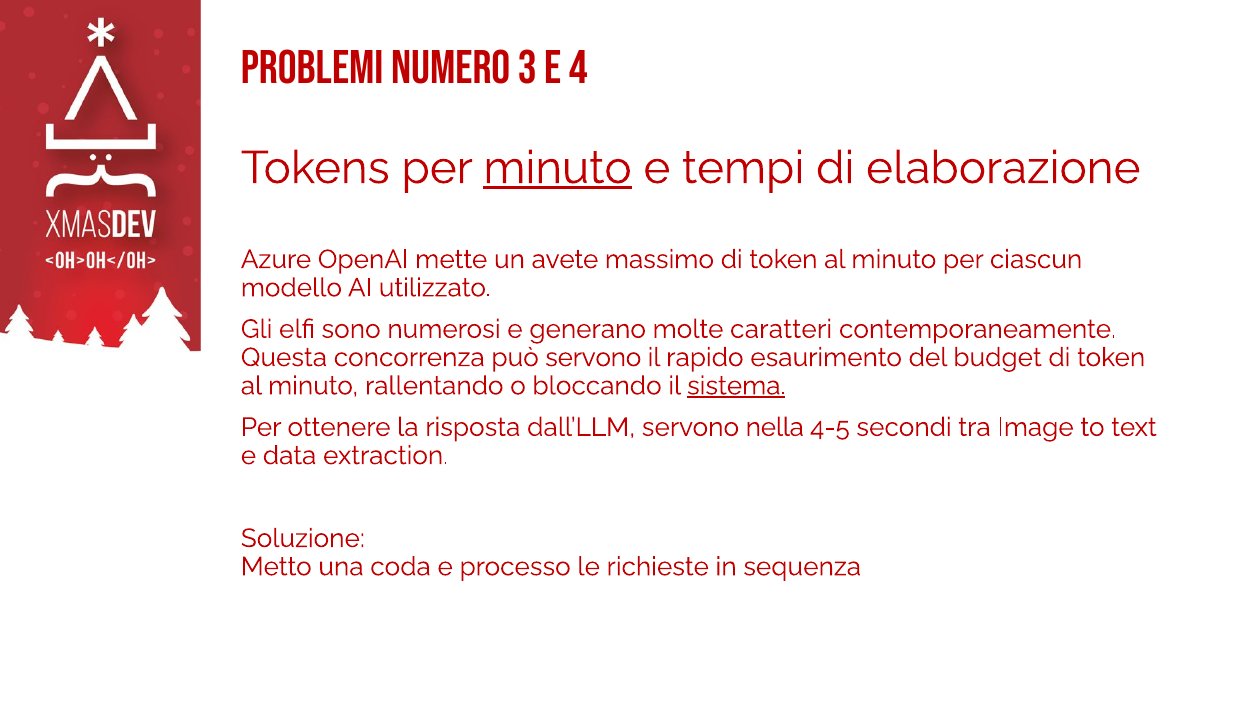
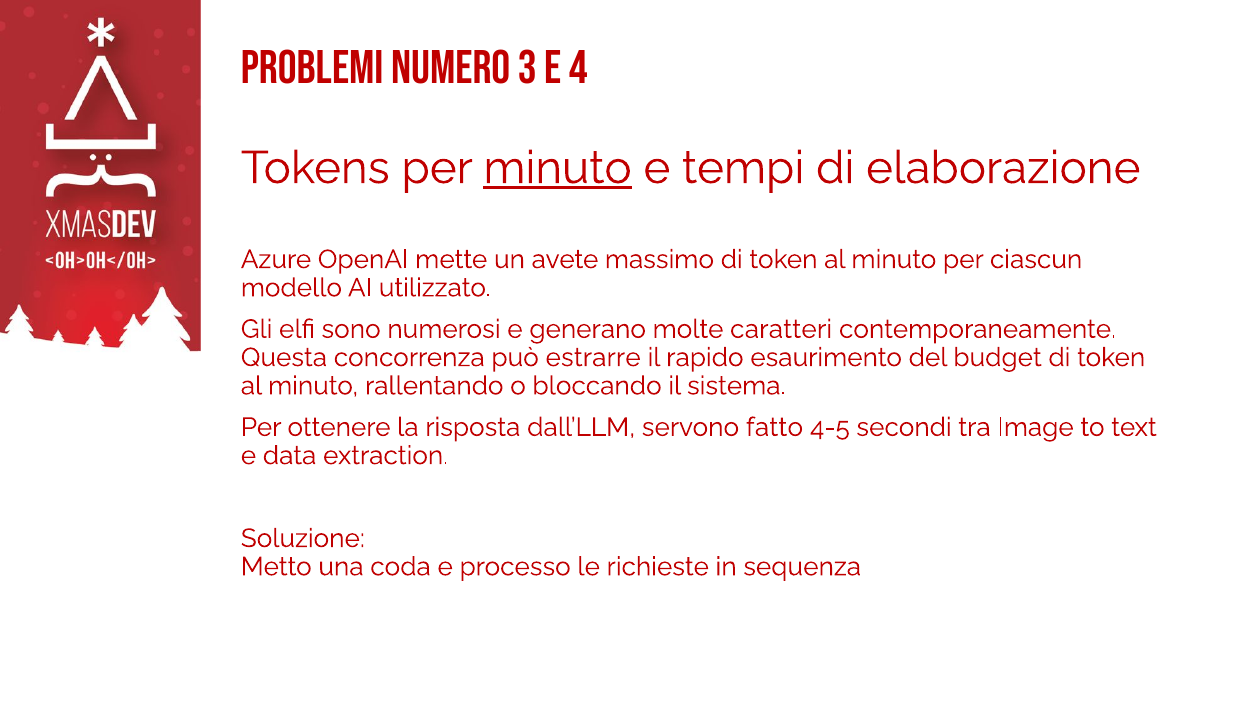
può servono: servono -> estrarre
sistema underline: present -> none
nella: nella -> fatto
